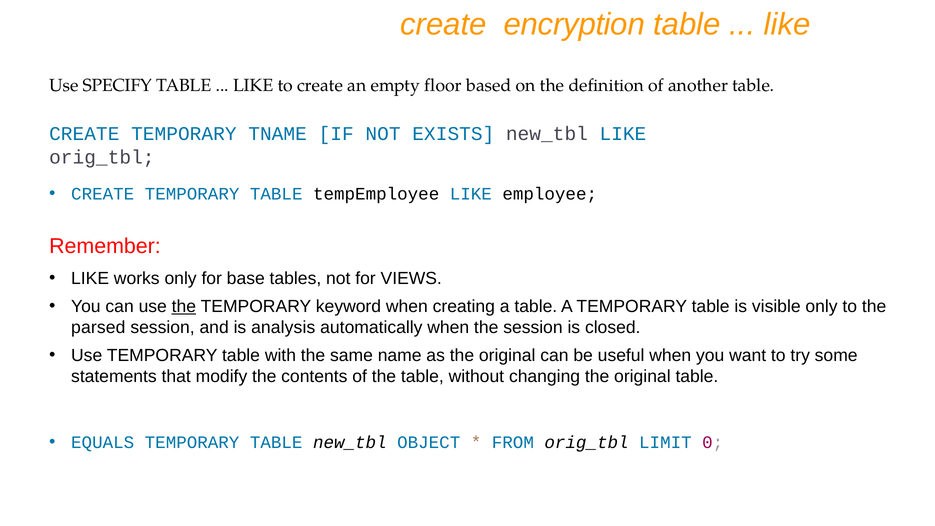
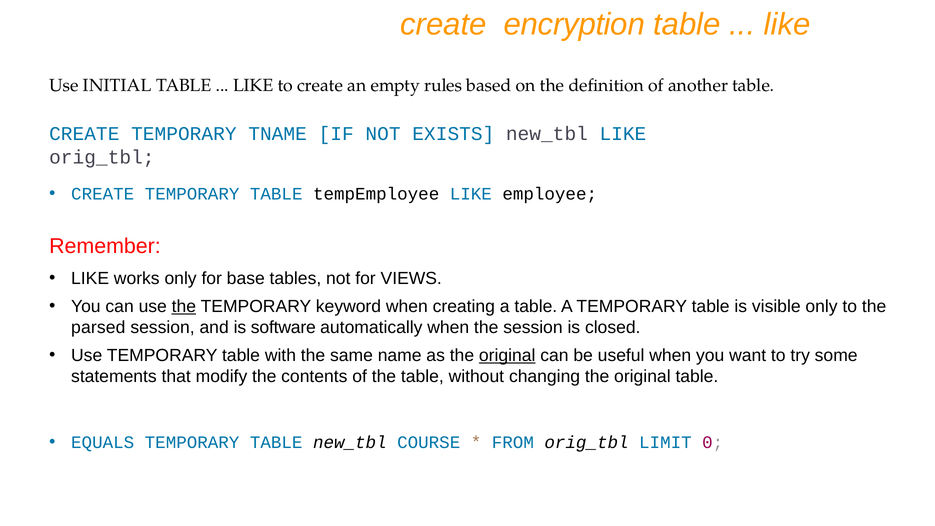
SPECIFY: SPECIFY -> INITIAL
floor: floor -> rules
analysis: analysis -> software
original at (507, 356) underline: none -> present
OBJECT: OBJECT -> COURSE
